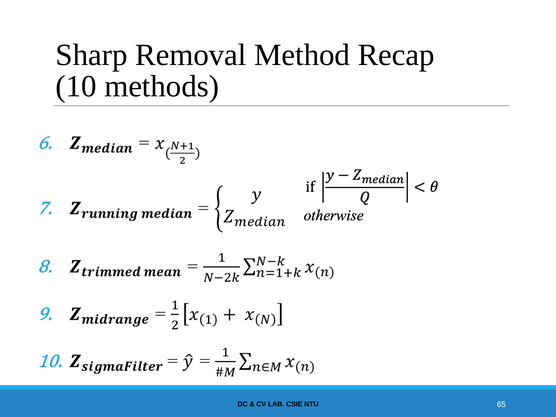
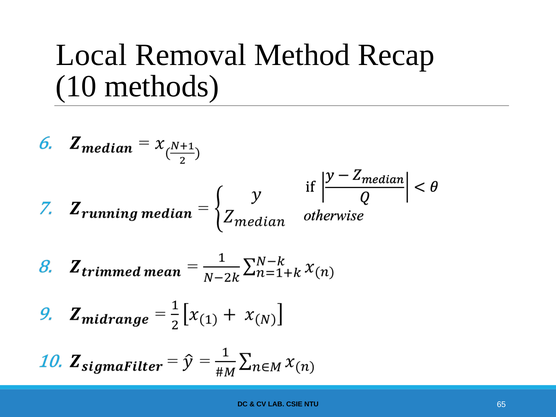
Sharp: Sharp -> Local
